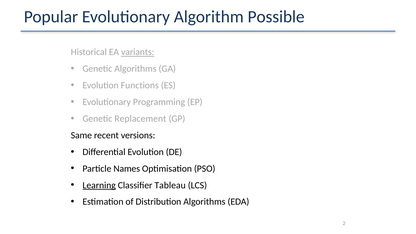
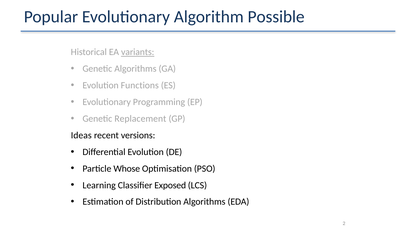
Same: Same -> Ideas
Names: Names -> Whose
Learning underline: present -> none
Tableau: Tableau -> Exposed
